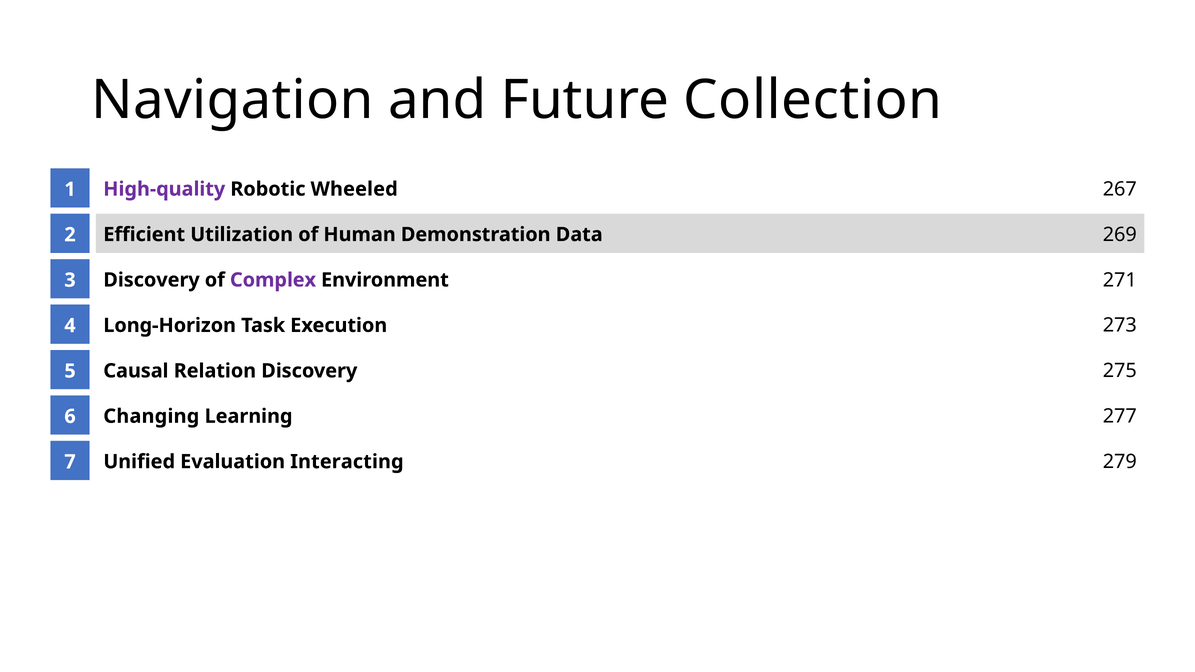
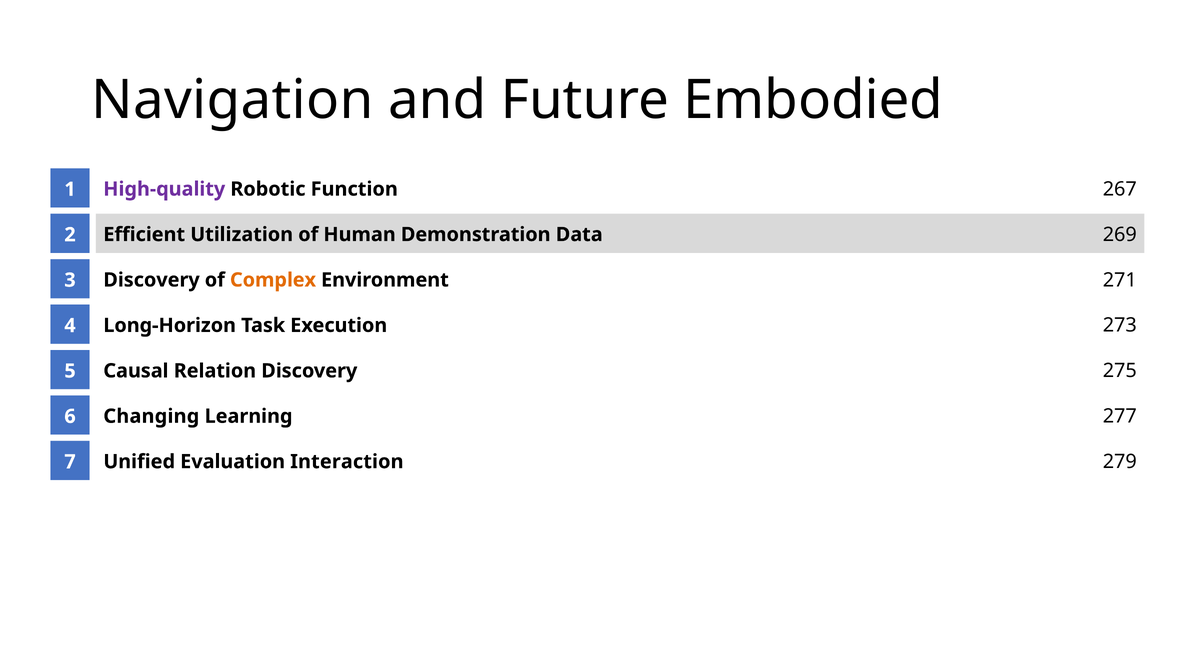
Collection: Collection -> Embodied
Wheeled: Wheeled -> Function
Complex colour: purple -> orange
Interacting: Interacting -> Interaction
